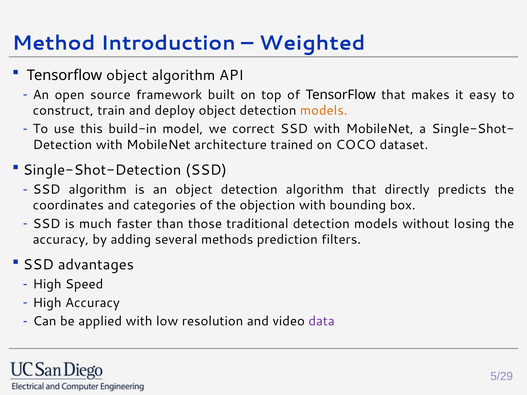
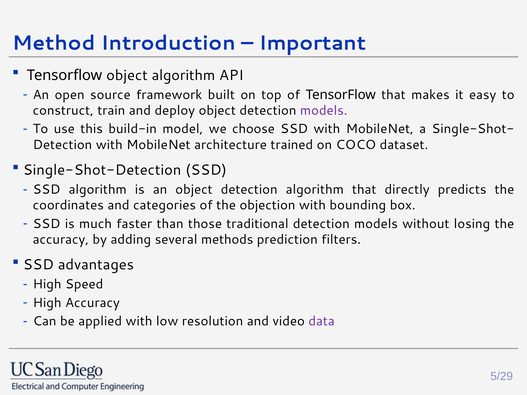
Weighted: Weighted -> Important
models at (324, 111) colour: orange -> purple
correct: correct -> choose
